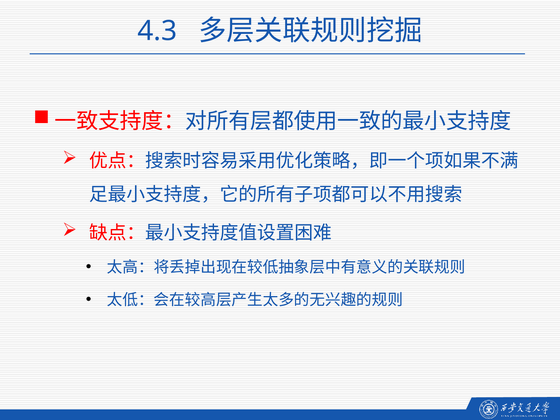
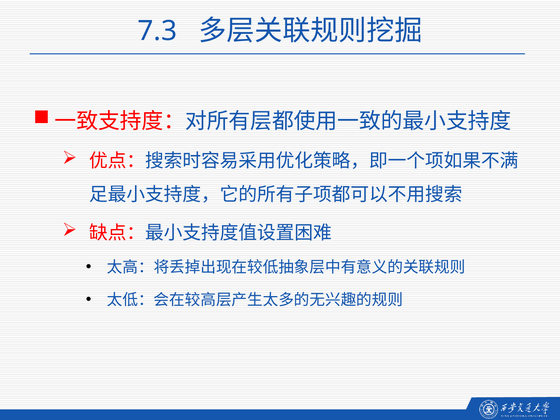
4.3: 4.3 -> 7.3
